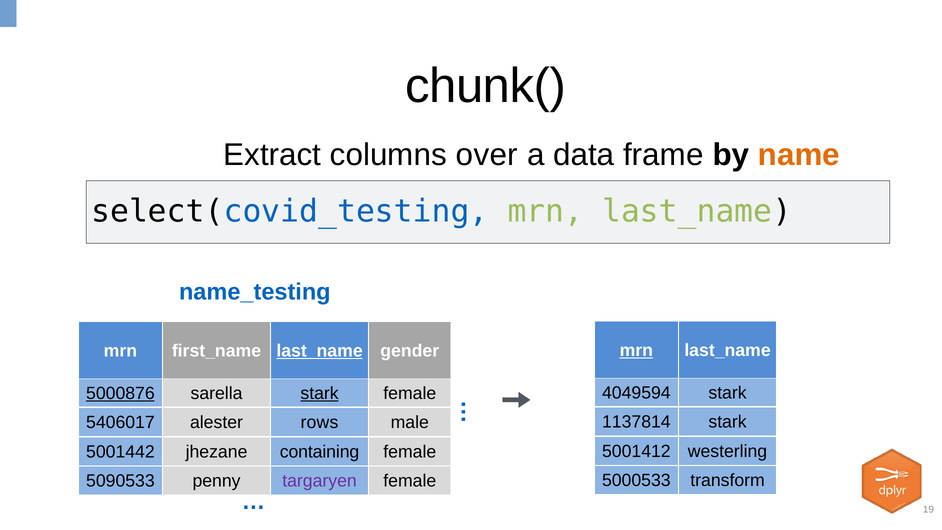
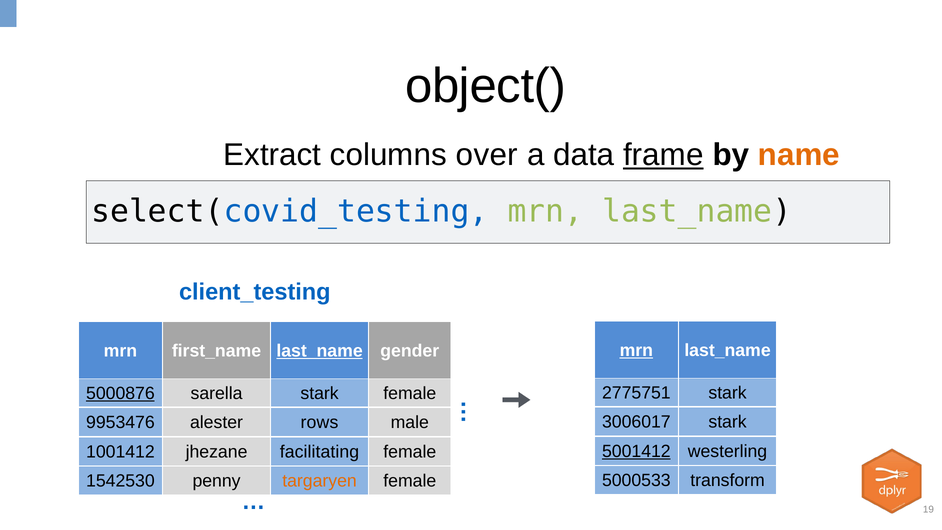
chunk(: chunk( -> object(
frame underline: none -> present
name_testing: name_testing -> client_testing
4049594: 4049594 -> 2775751
stark at (320, 393) underline: present -> none
1137814: 1137814 -> 3006017
5406017: 5406017 -> 9953476
5001412 underline: none -> present
5001442: 5001442 -> 1001412
containing: containing -> facilitating
5090533: 5090533 -> 1542530
targaryen colour: purple -> orange
